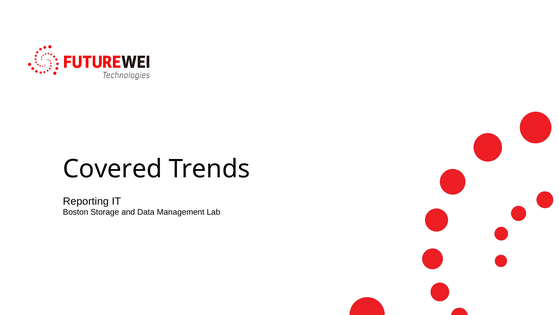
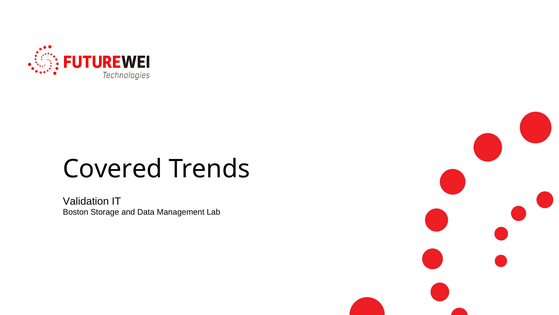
Reporting: Reporting -> Validation
